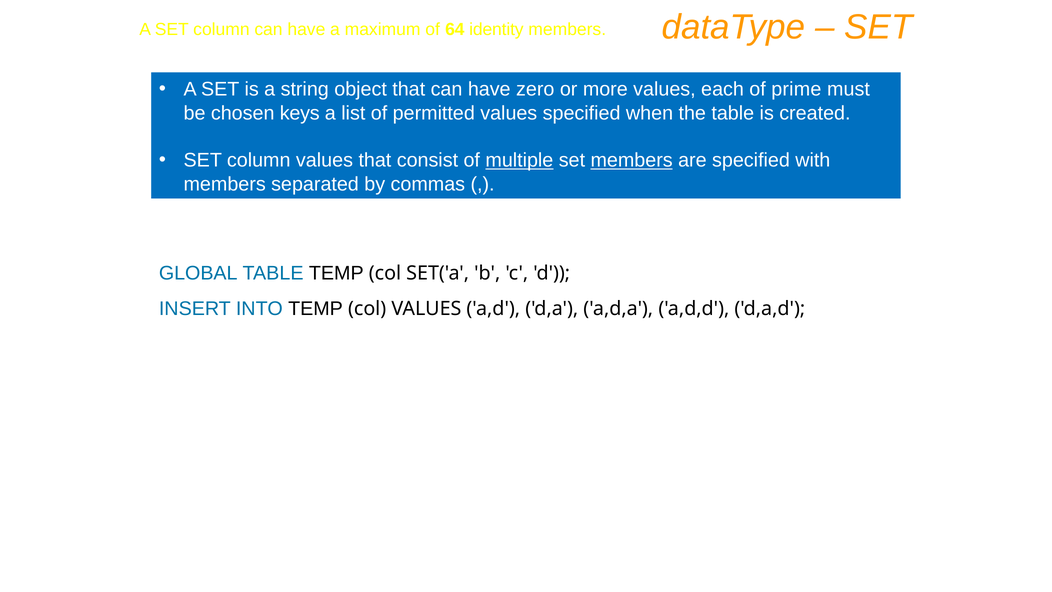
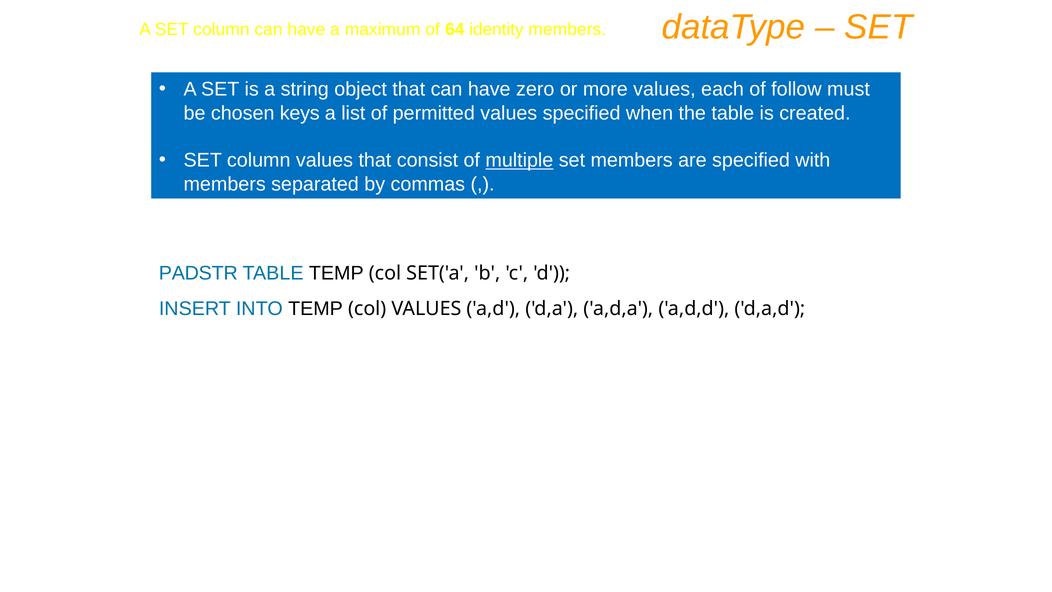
prime: prime -> follow
members at (632, 160) underline: present -> none
GLOBAL: GLOBAL -> PADSTR
